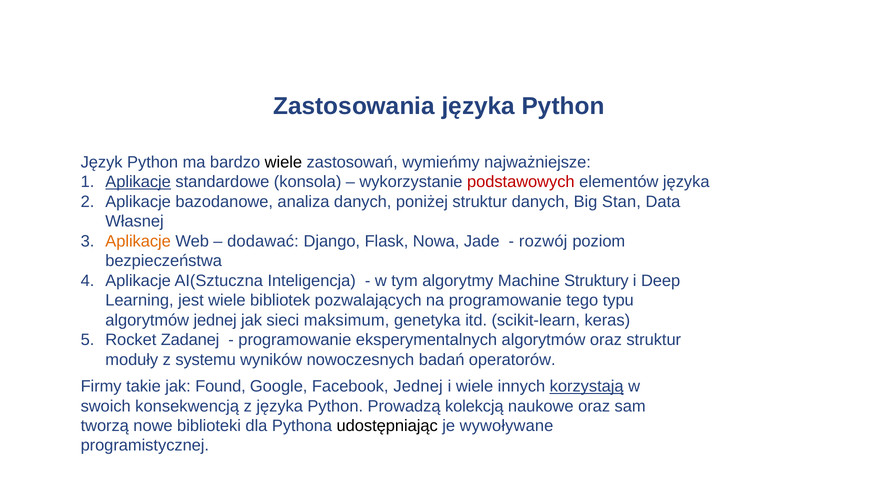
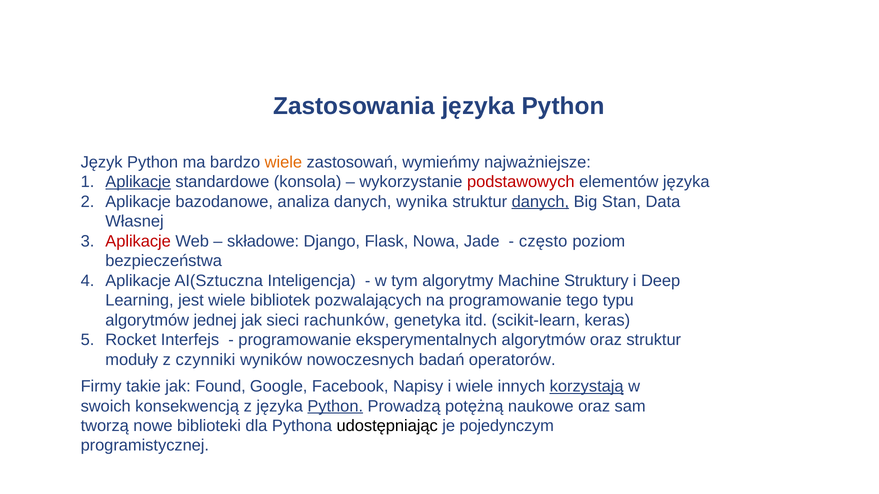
wiele at (283, 162) colour: black -> orange
poniżej: poniżej -> wynika
danych at (540, 202) underline: none -> present
Aplikacje at (138, 241) colour: orange -> red
dodawać: dodawać -> składowe
rozwój: rozwój -> często
maksimum: maksimum -> rachunków
Zadanej: Zadanej -> Interfejs
systemu: systemu -> czynniki
Facebook Jednej: Jednej -> Napisy
Python at (335, 406) underline: none -> present
kolekcją: kolekcją -> potężną
wywoływane: wywoływane -> pojedynczym
